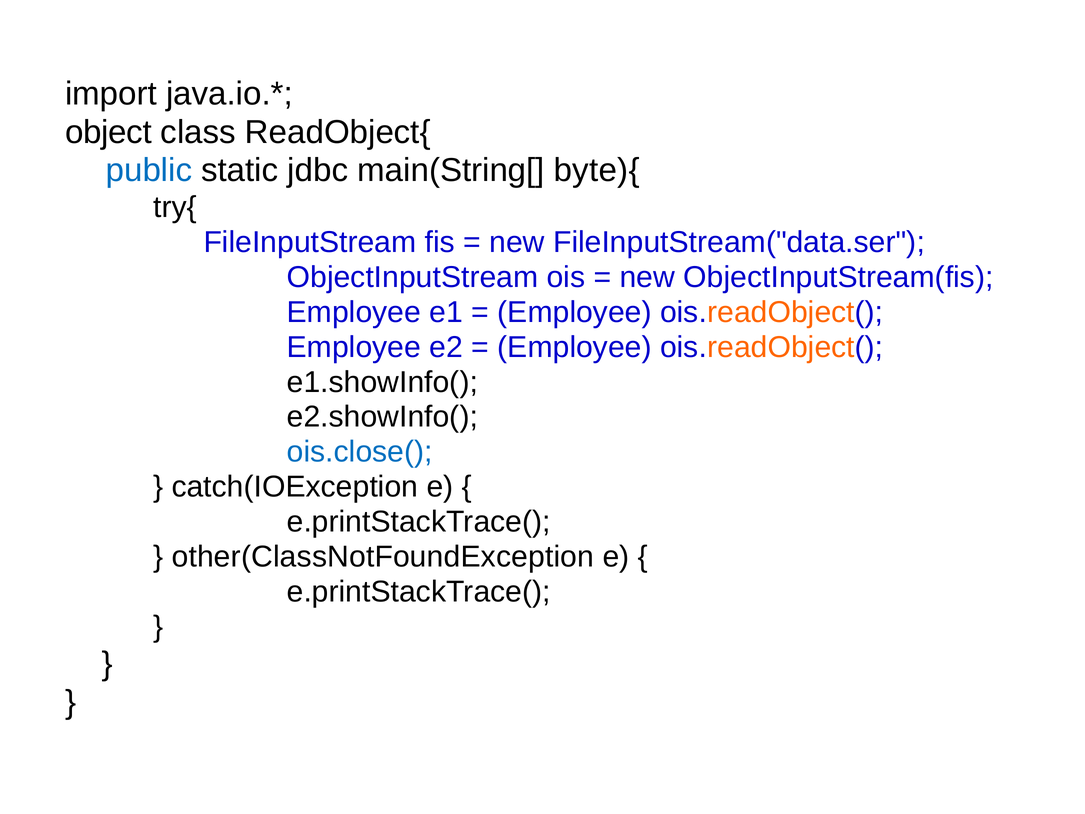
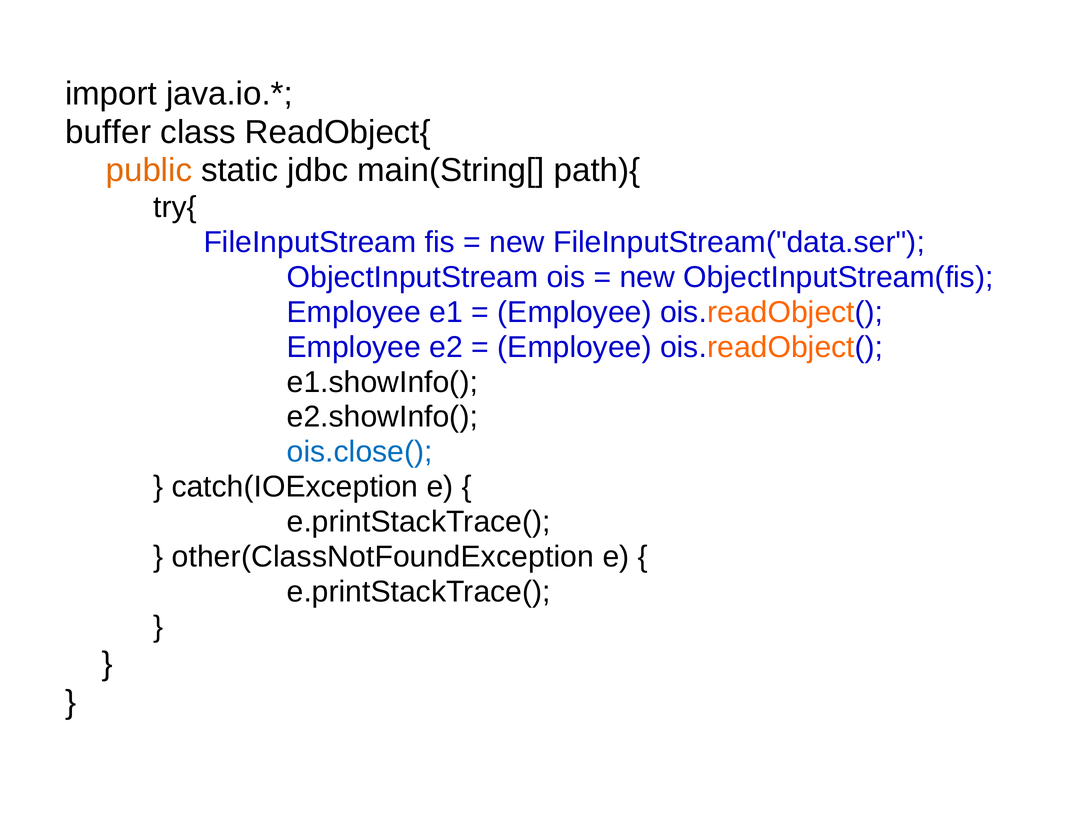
object: object -> buffer
public colour: blue -> orange
byte){: byte){ -> path){
